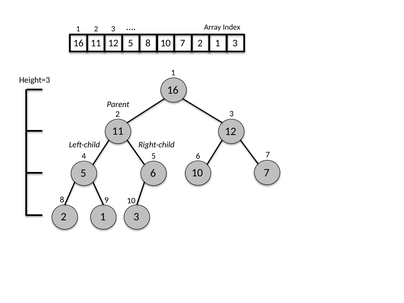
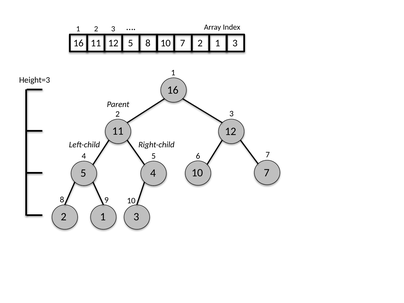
6 at (153, 173): 6 -> 4
